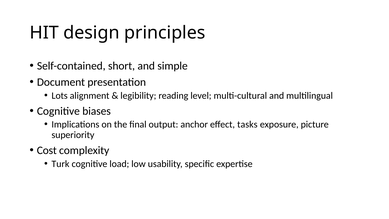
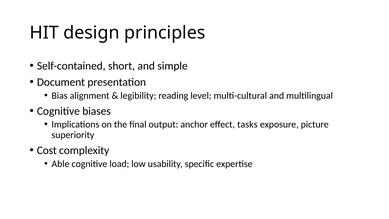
Lots: Lots -> Bias
Turk: Turk -> Able
